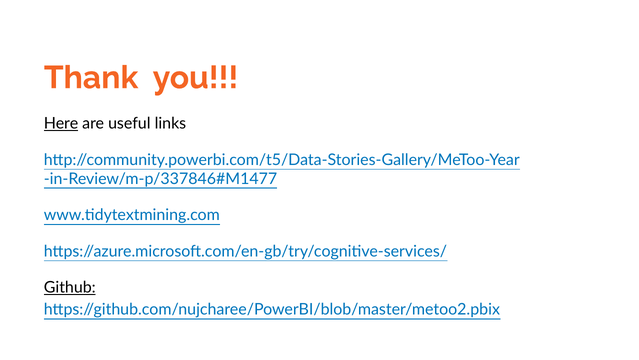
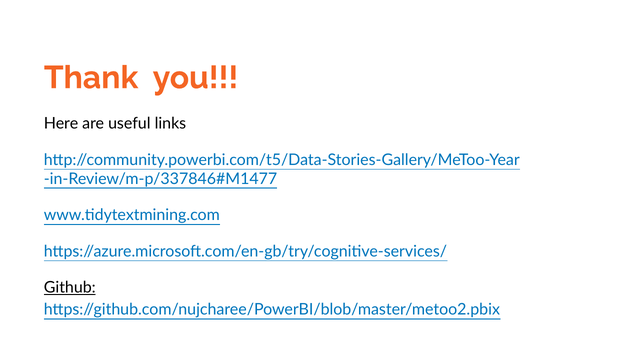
Here underline: present -> none
